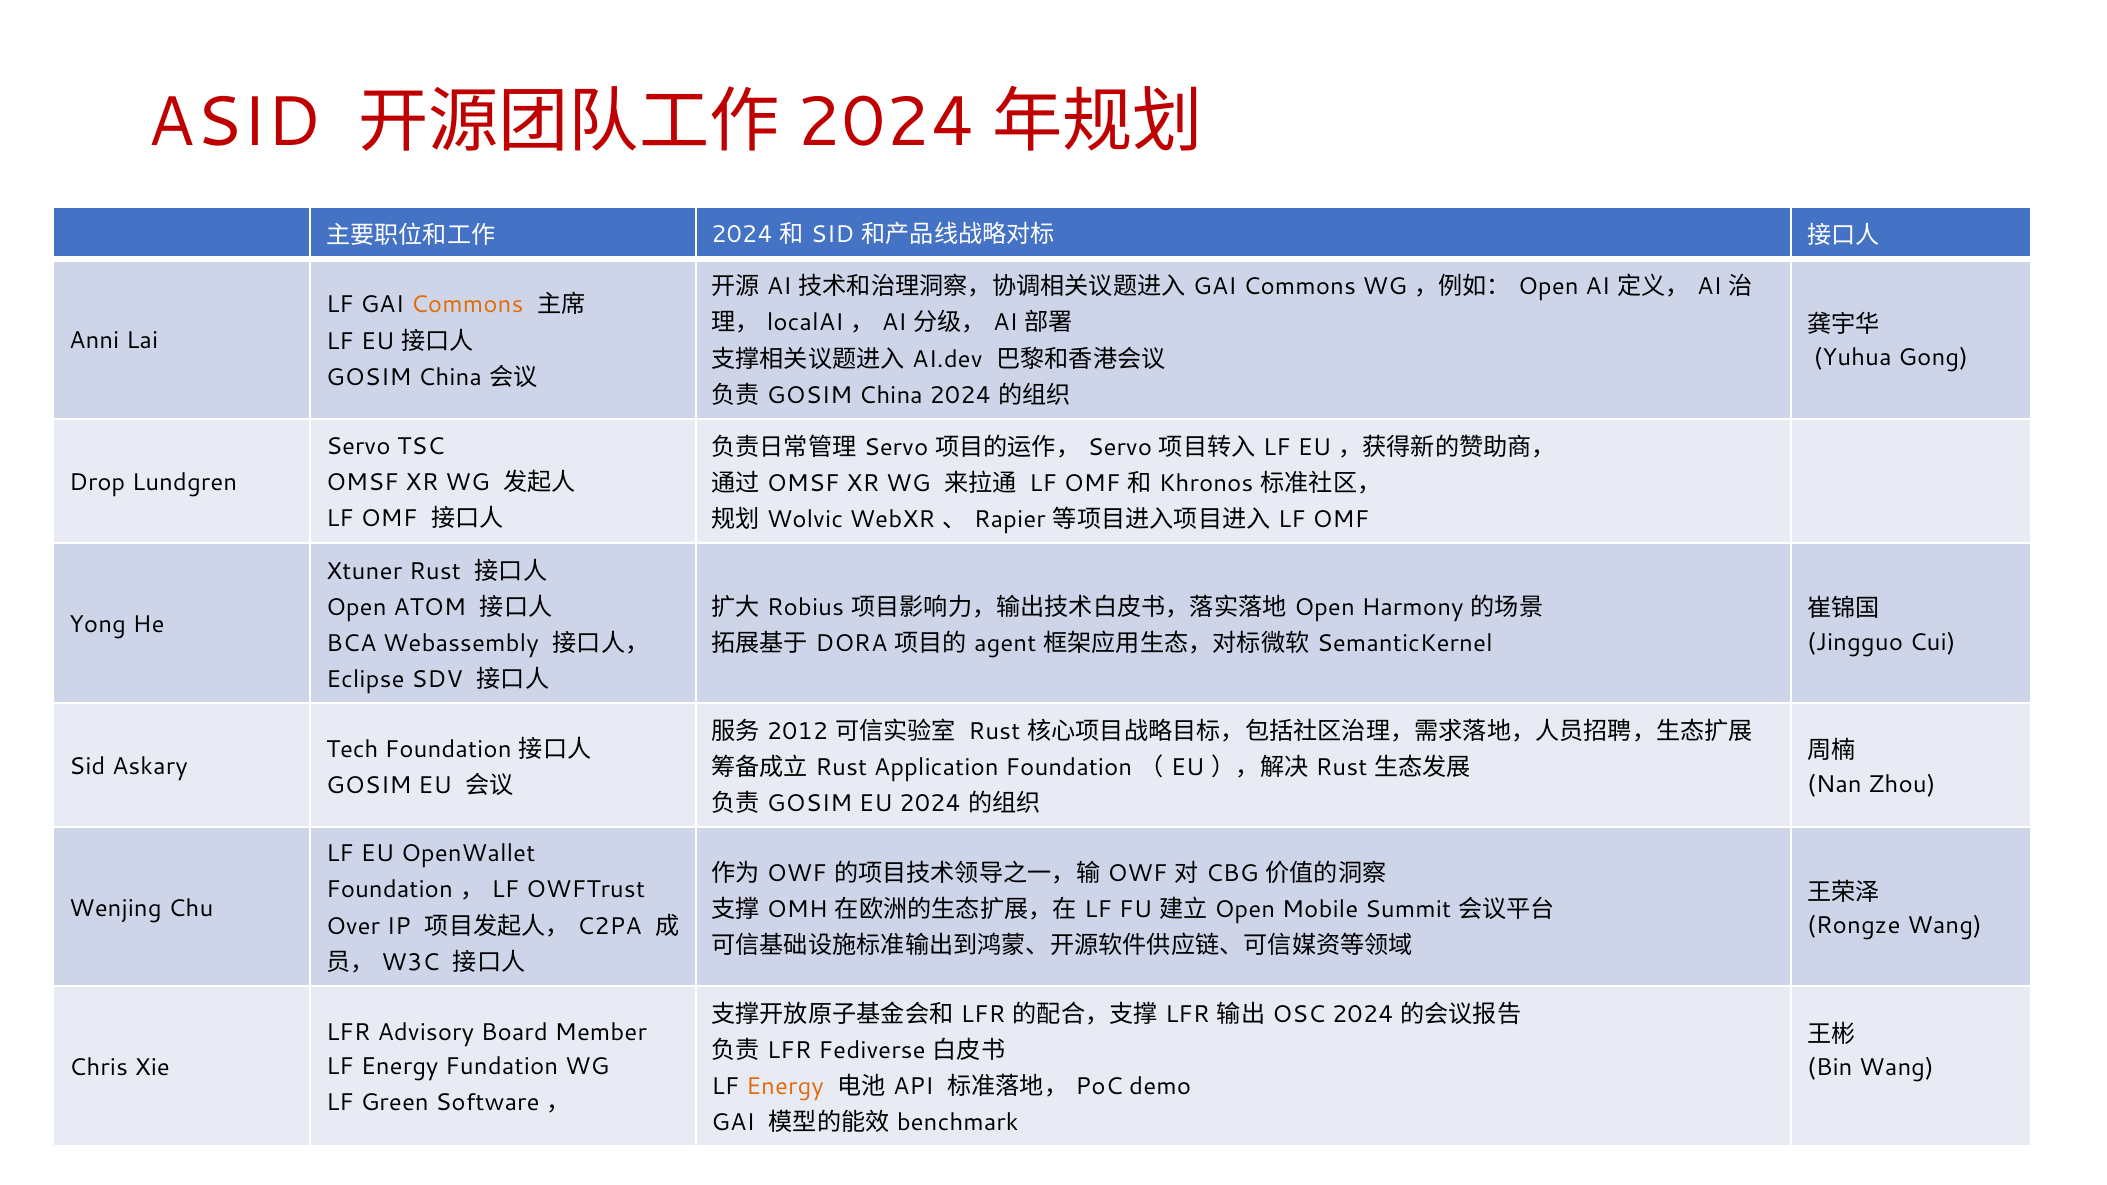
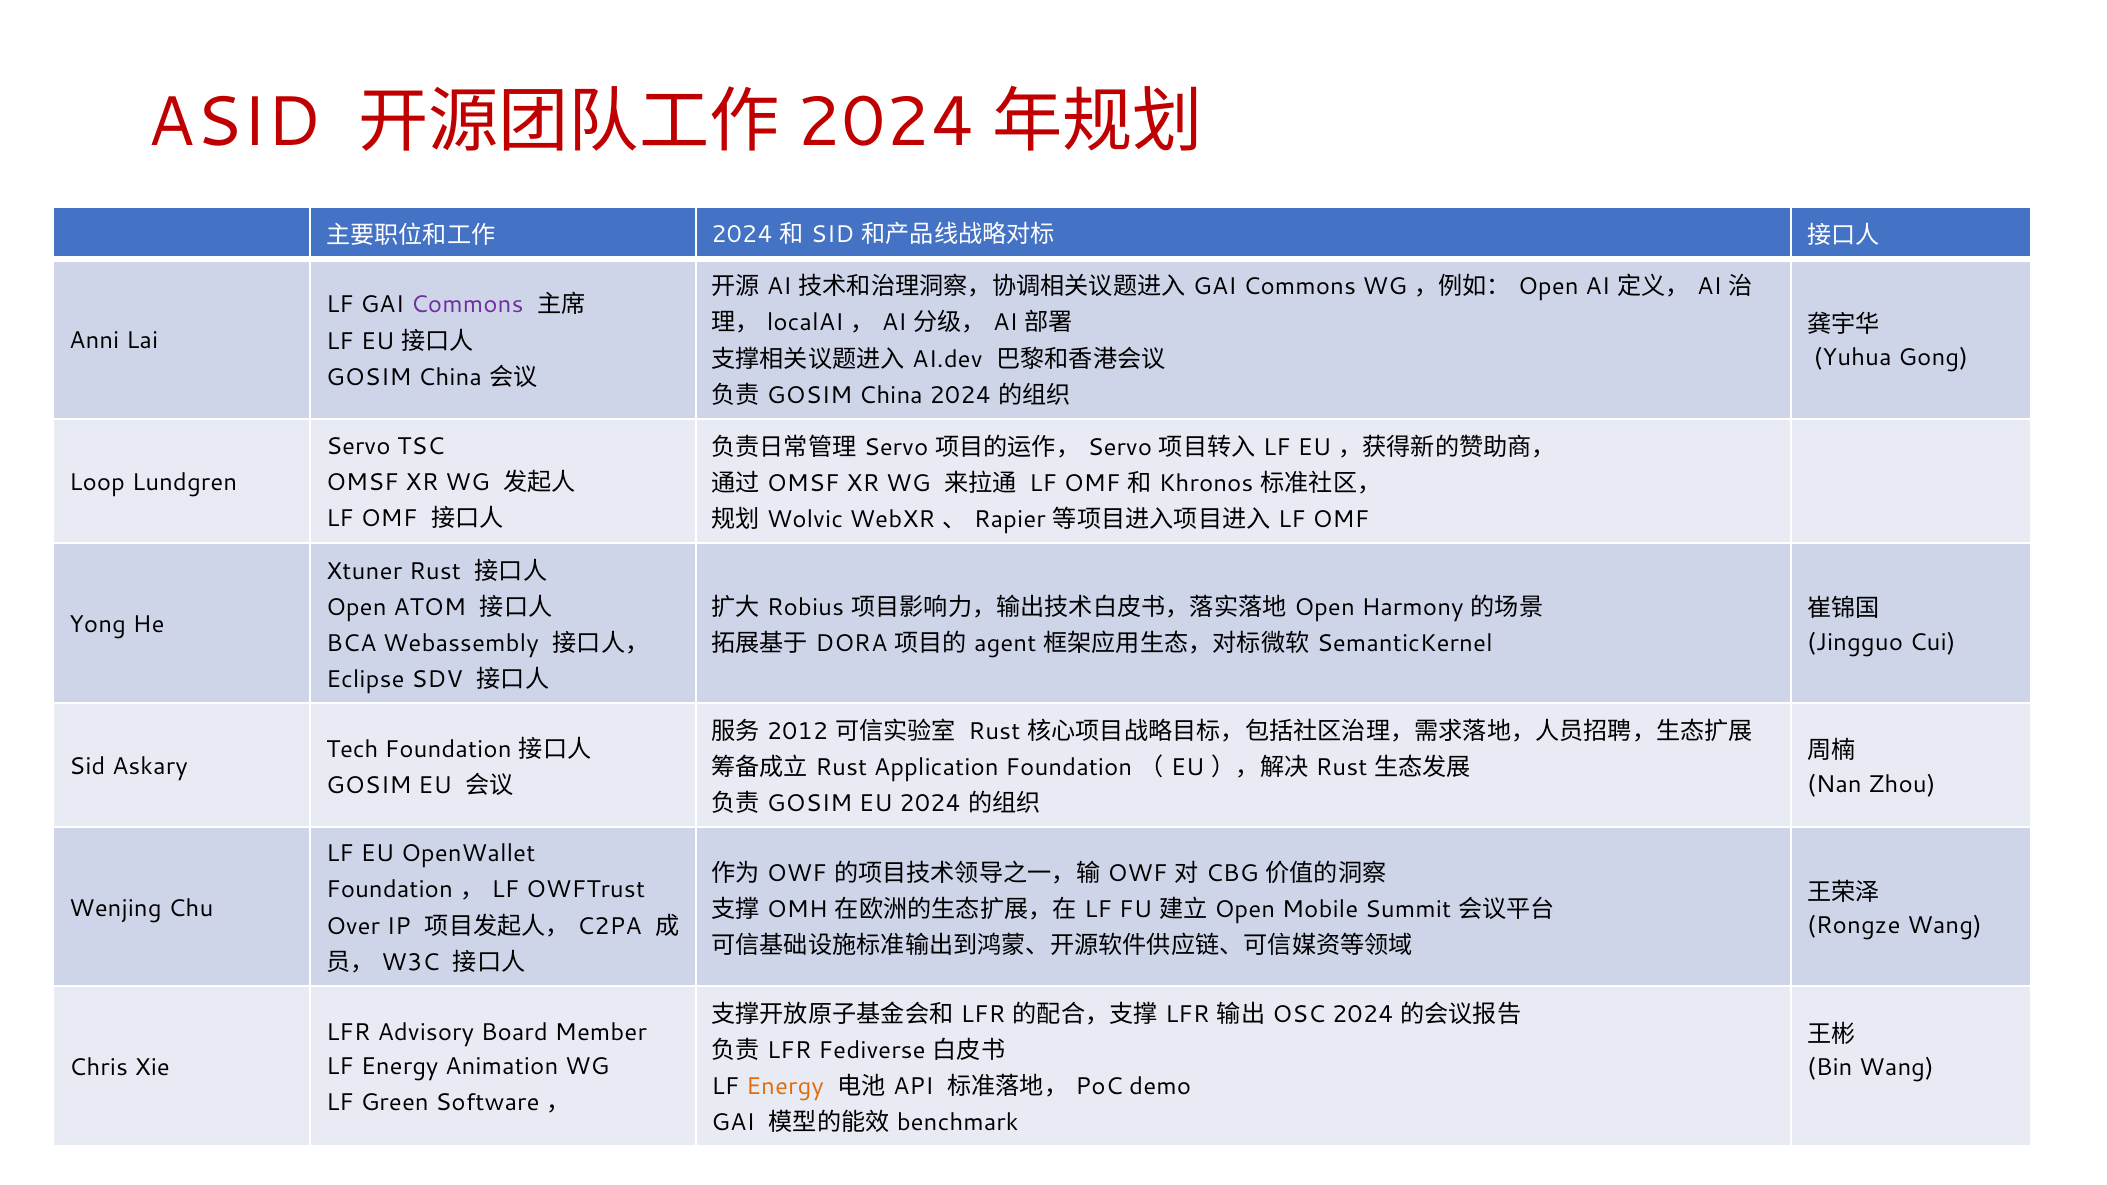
Commons at (467, 305) colour: orange -> purple
Drop: Drop -> Loop
Fundation: Fundation -> Animation
